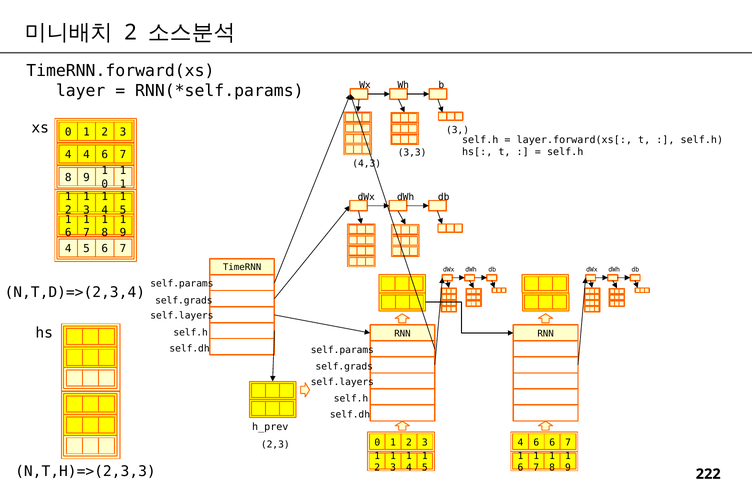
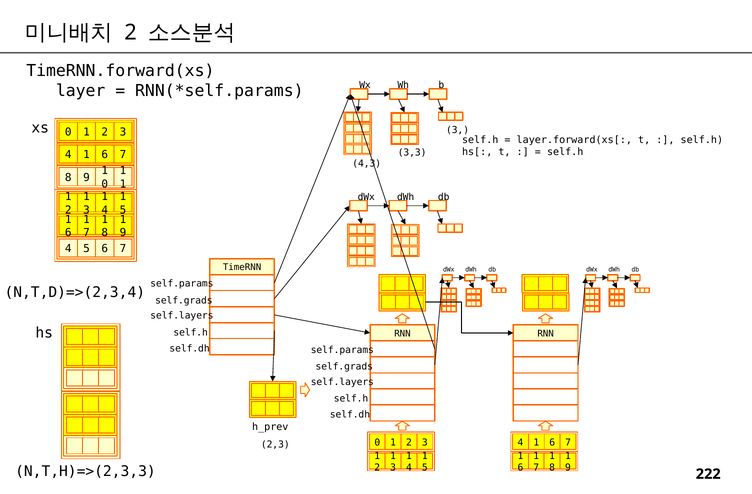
4 at (86, 155): 4 -> 1
6 at (536, 442): 6 -> 1
